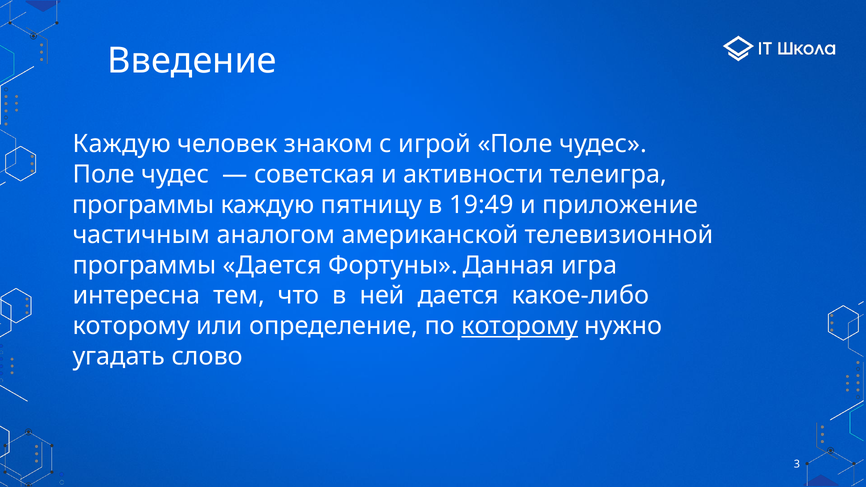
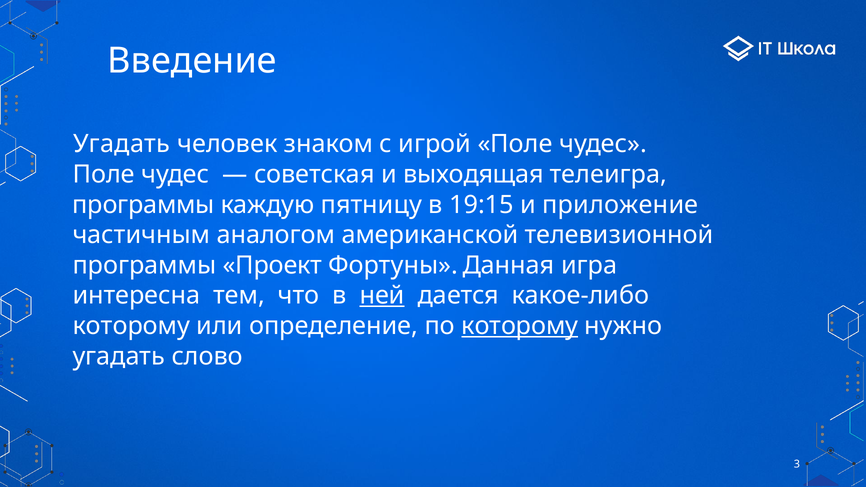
Каждую at (122, 144): Каждую -> Угадать
активности: активности -> выходящая
19:49: 19:49 -> 19:15
программы Дается: Дается -> Проект
ней underline: none -> present
